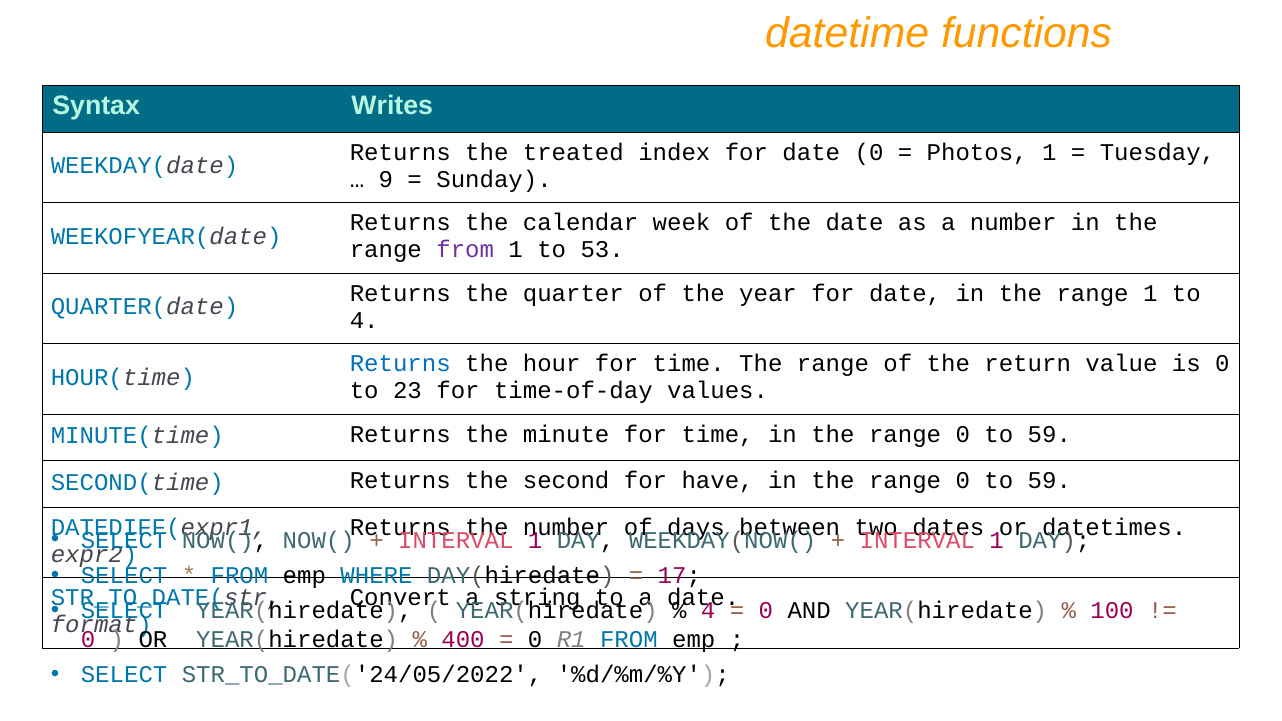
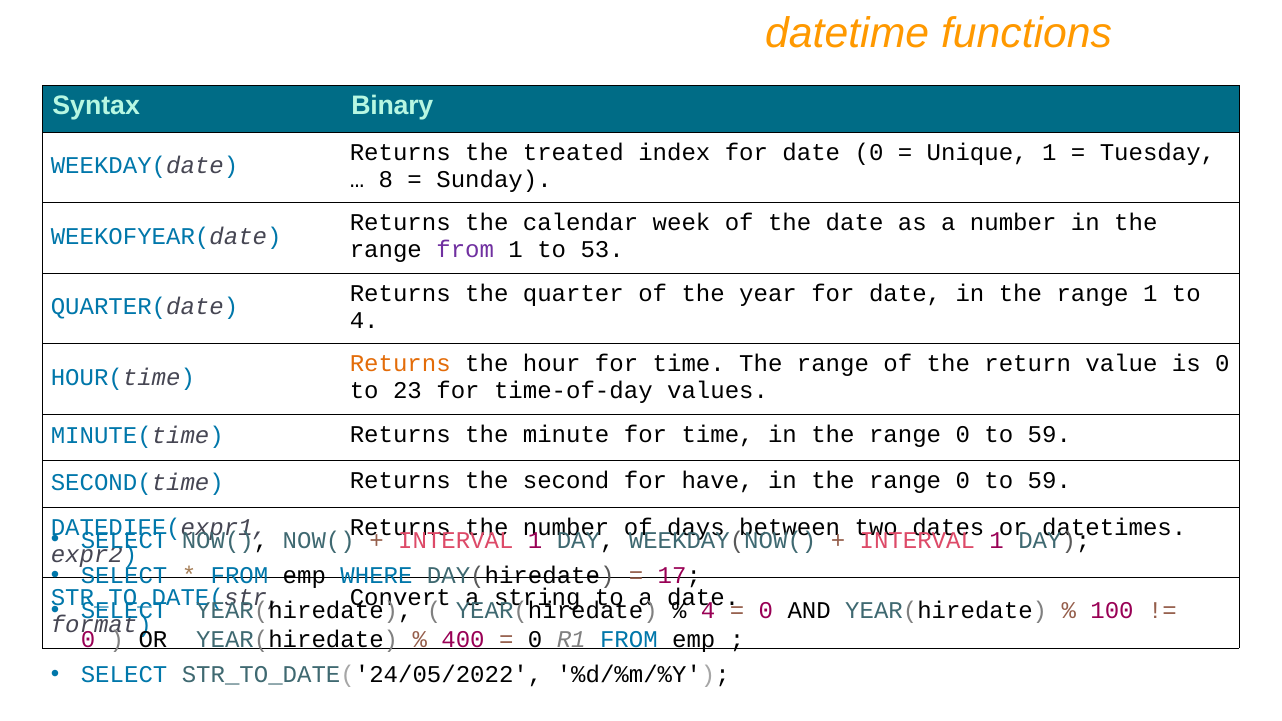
Writes: Writes -> Binary
Photos: Photos -> Unique
9: 9 -> 8
Returns at (400, 364) colour: blue -> orange
